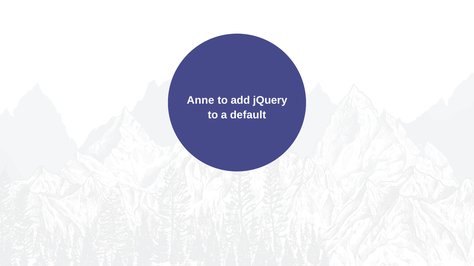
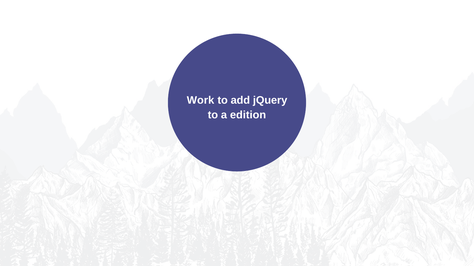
Anne: Anne -> Work
default: default -> edition
